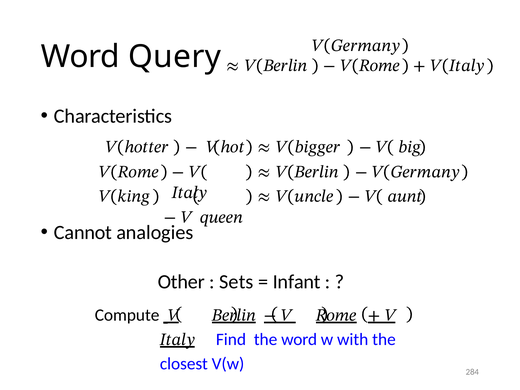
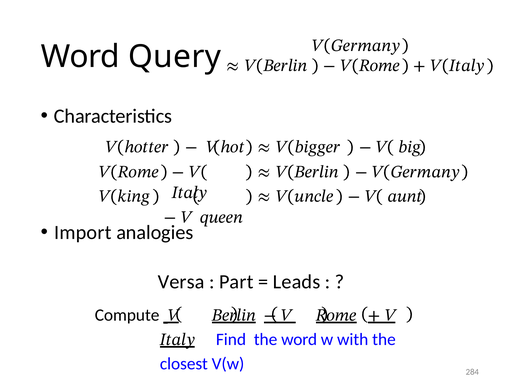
Cannot: Cannot -> Import
Other: Other -> Versa
Sets: Sets -> Part
Infant: Infant -> Leads
